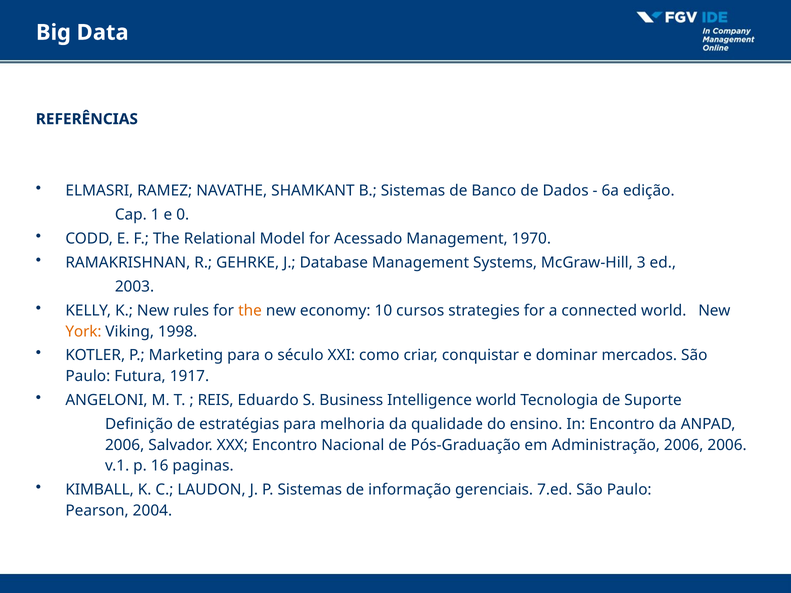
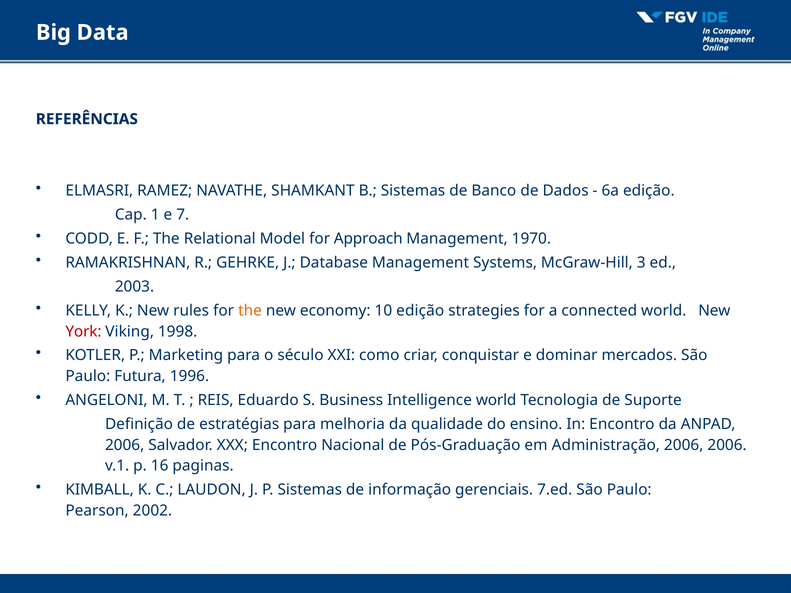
0: 0 -> 7
Acessado: Acessado -> Approach
10 cursos: cursos -> edição
York colour: orange -> red
1917: 1917 -> 1996
2004: 2004 -> 2002
